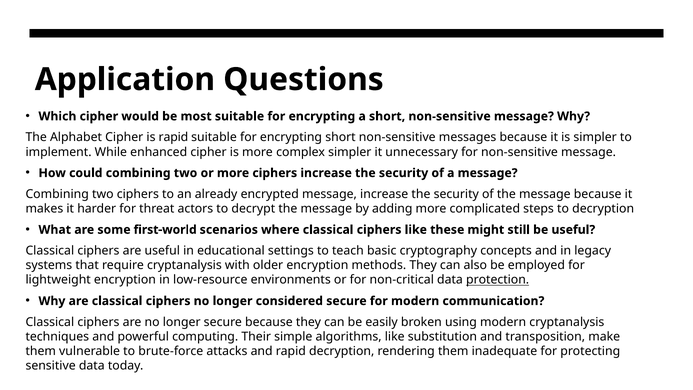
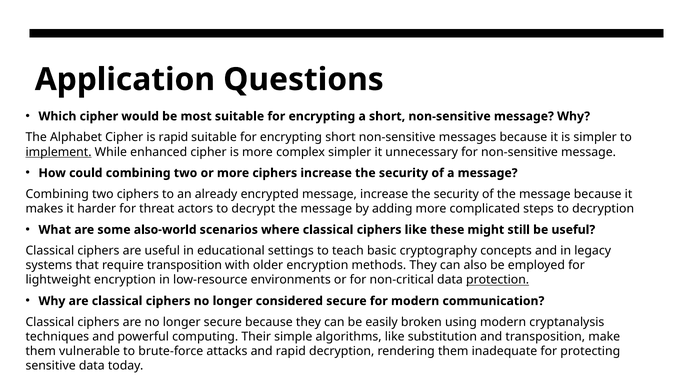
implement underline: none -> present
first-world: first-world -> also-world
require cryptanalysis: cryptanalysis -> transposition
